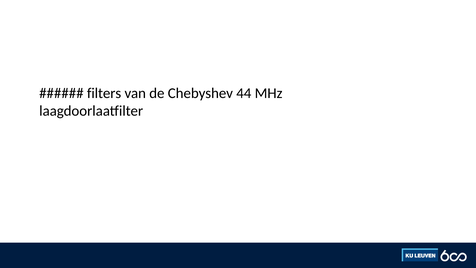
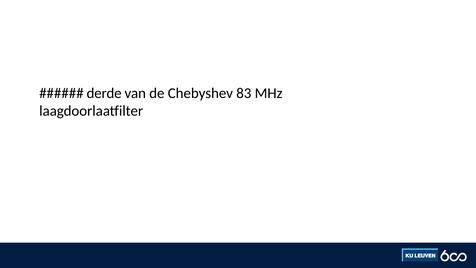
filters: filters -> derde
44: 44 -> 83
